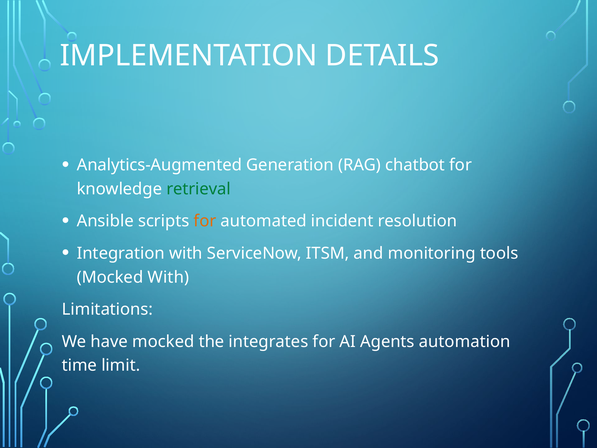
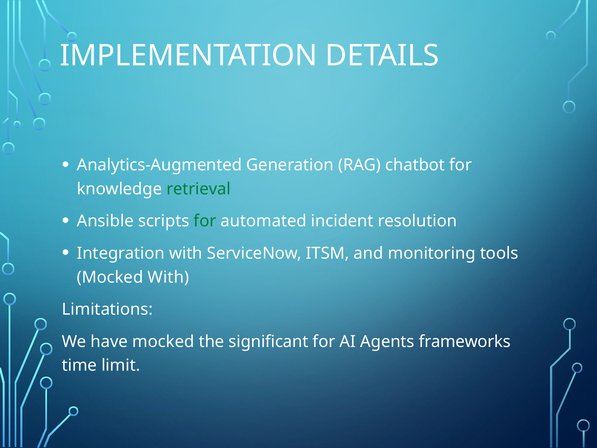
for at (205, 221) colour: orange -> green
integrates: integrates -> significant
automation: automation -> frameworks
